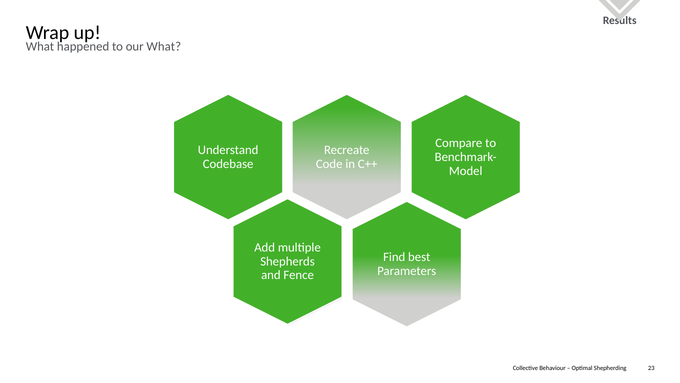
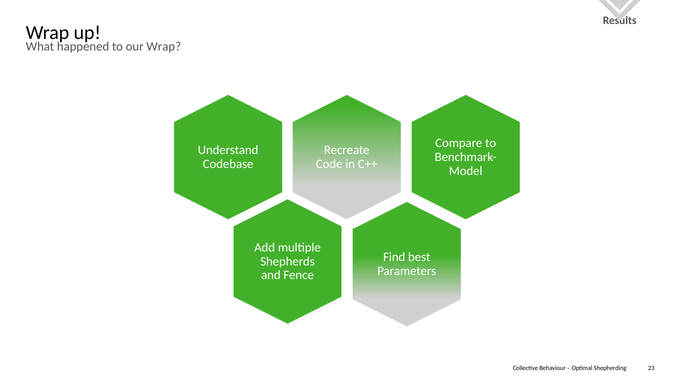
our What: What -> Wrap
